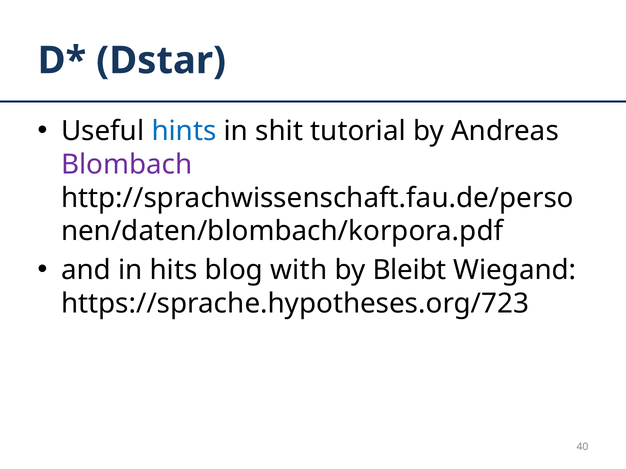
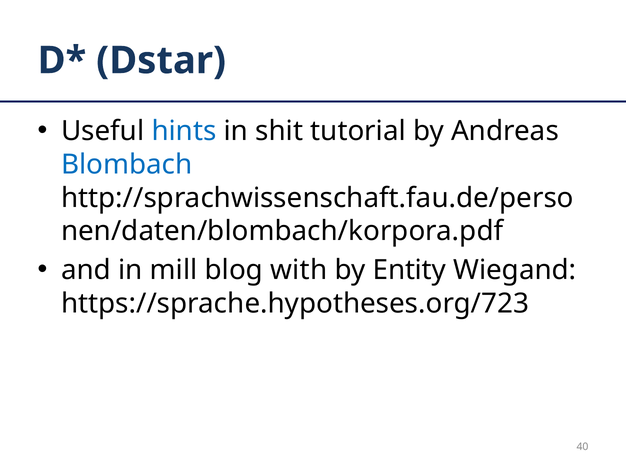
Blombach colour: purple -> blue
hits: hits -> mill
Bleibt: Bleibt -> Entity
